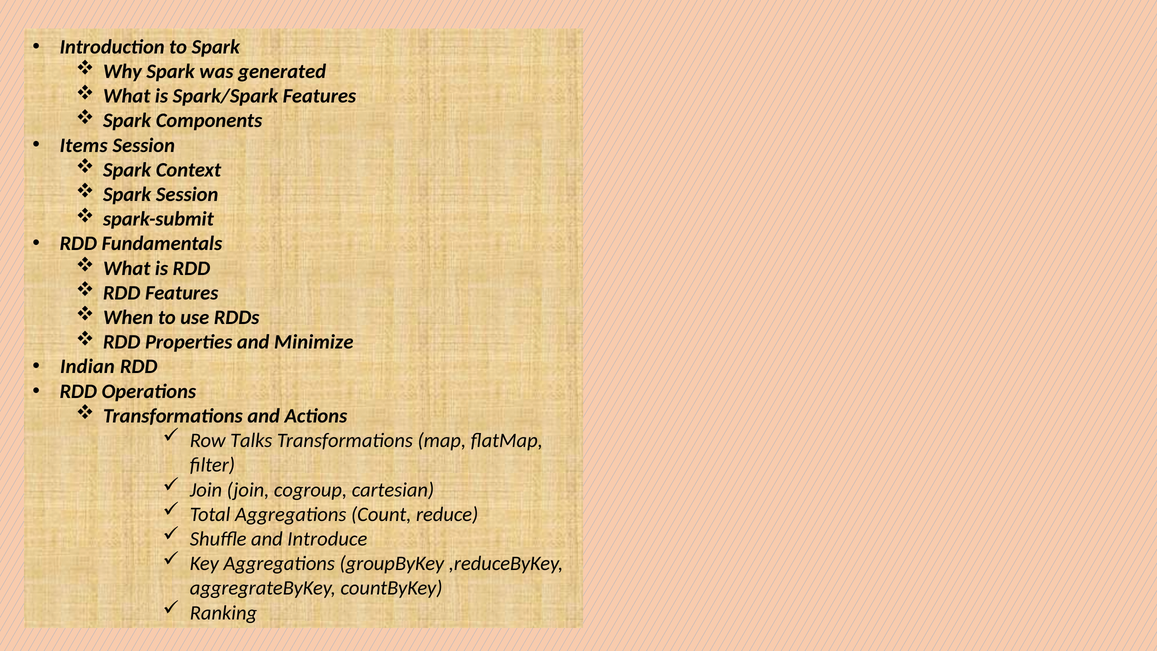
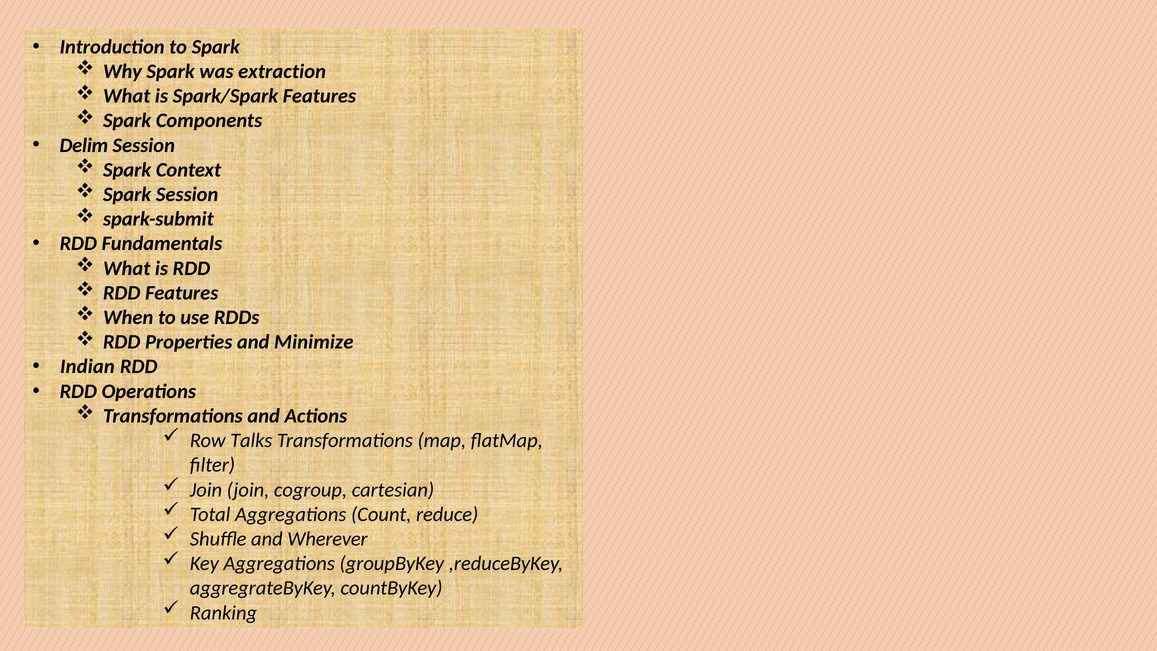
generated: generated -> extraction
Items: Items -> Delim
Introduce: Introduce -> Wherever
